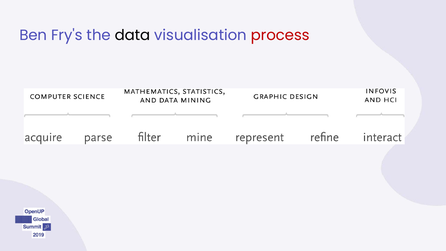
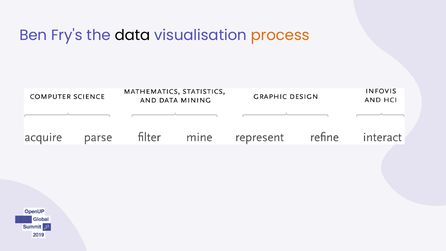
process colour: red -> orange
